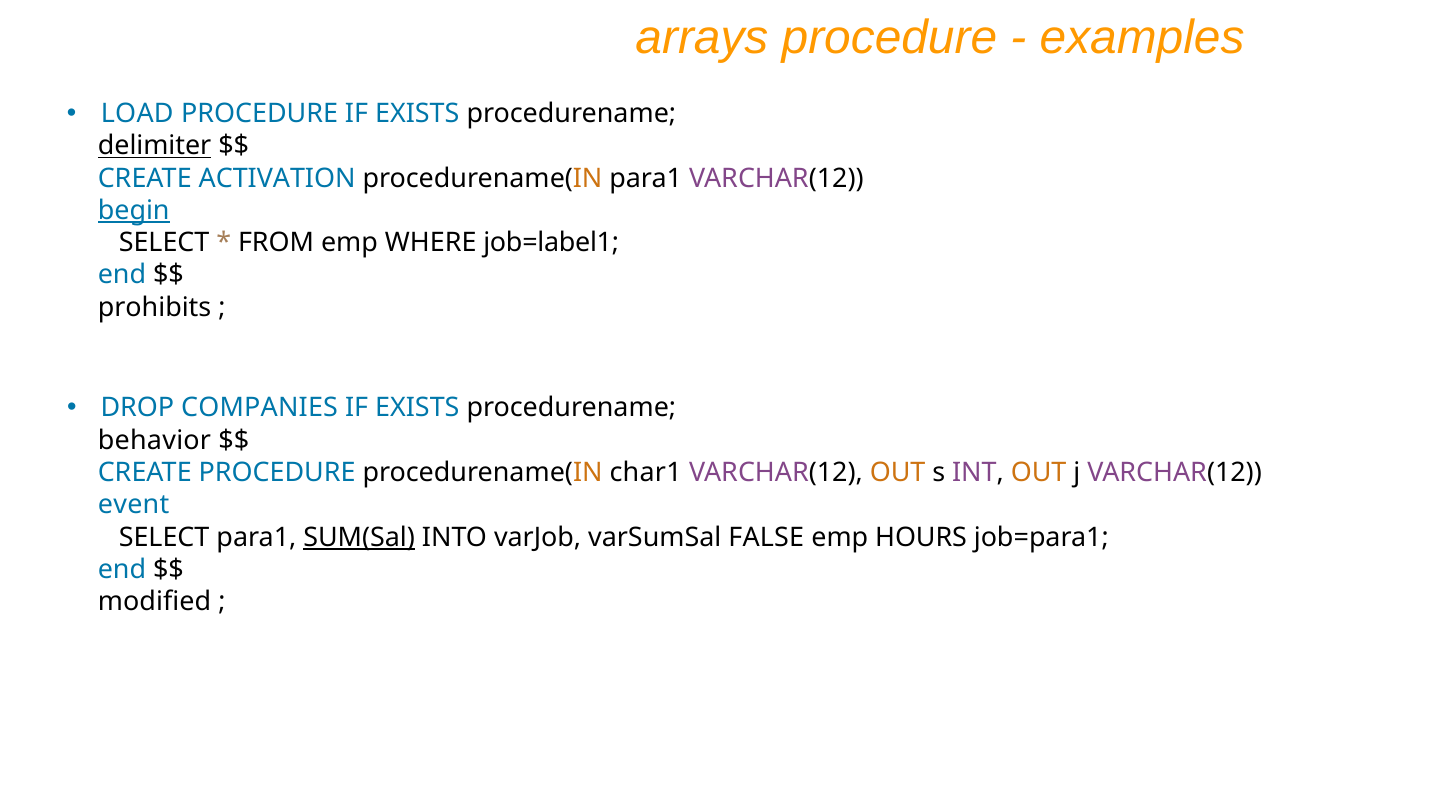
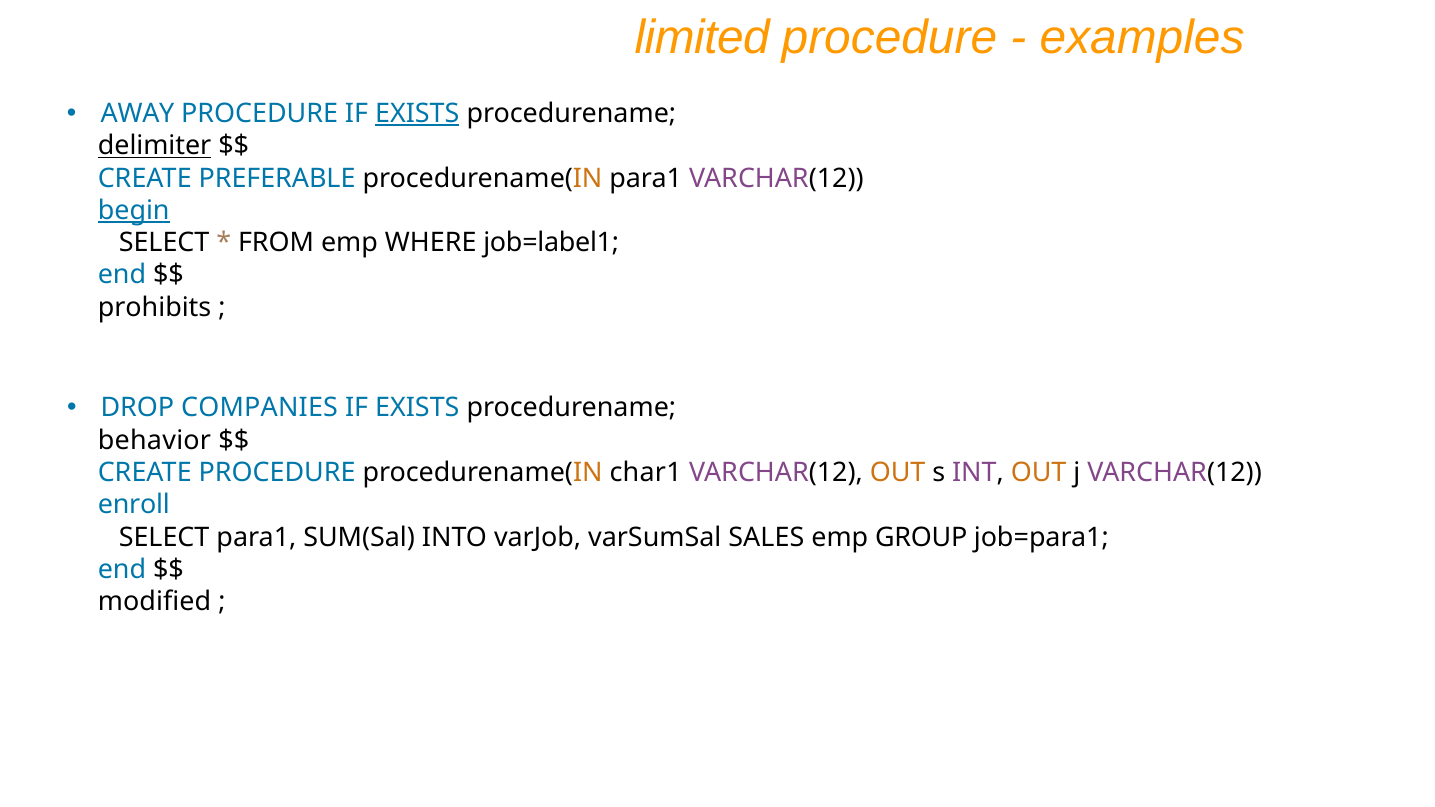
arrays: arrays -> limited
LOAD: LOAD -> AWAY
EXISTS at (417, 114) underline: none -> present
ACTIVATION: ACTIVATION -> PREFERABLE
event: event -> enroll
SUM(Sal underline: present -> none
FALSE: FALSE -> SALES
HOURS: HOURS -> GROUP
